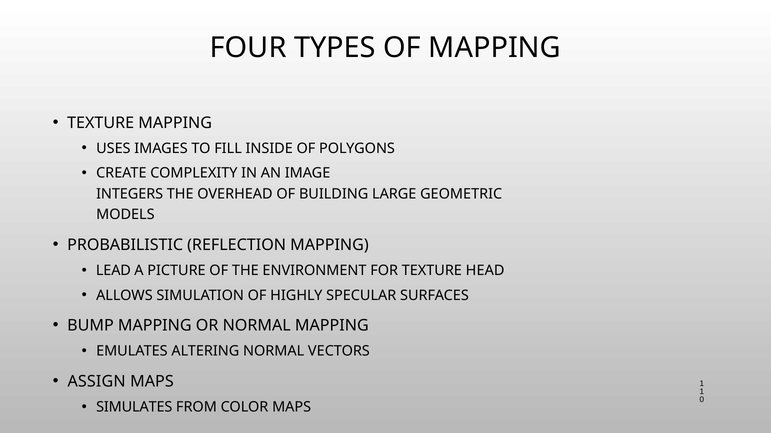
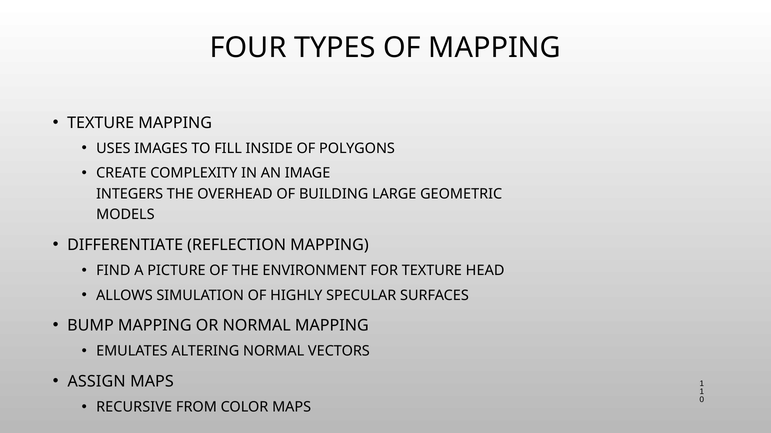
PROBABILISTIC: PROBABILISTIC -> DIFFERENTIATE
LEAD: LEAD -> FIND
SIMULATES: SIMULATES -> RECURSIVE
